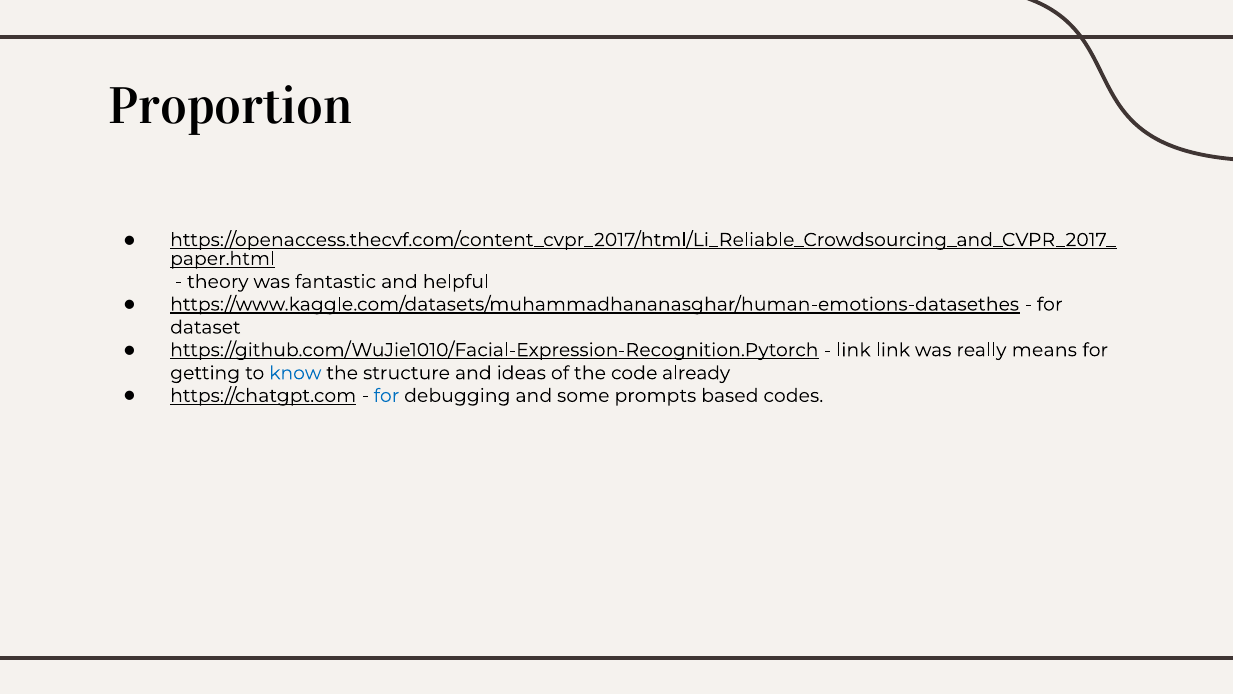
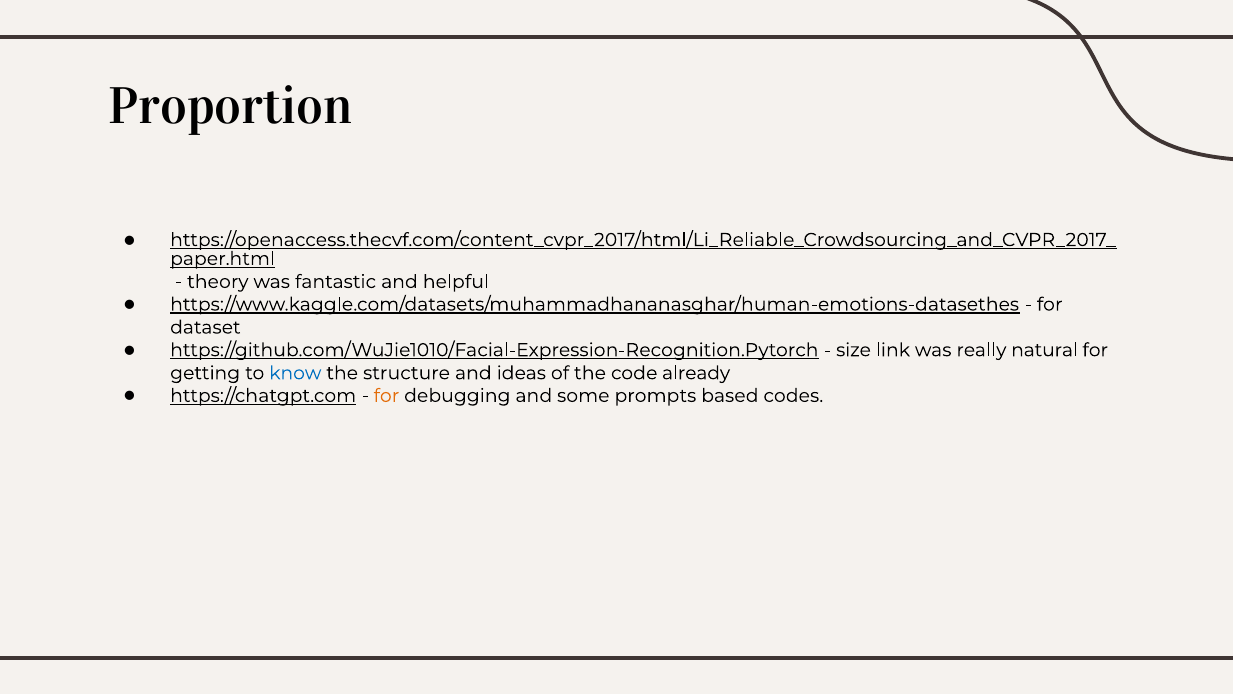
link at (853, 350): link -> size
means: means -> natural
for at (386, 395) colour: blue -> orange
